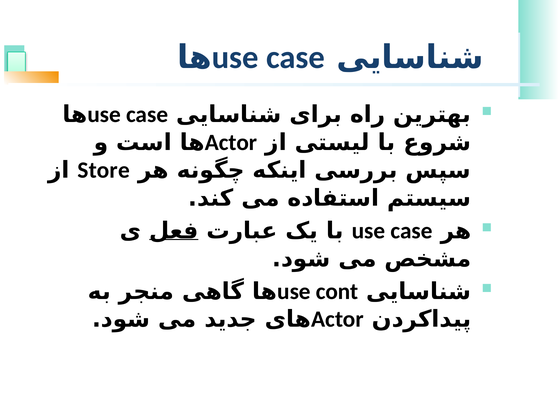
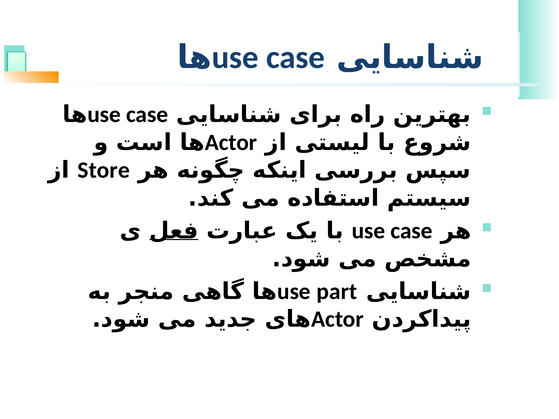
cont: cont -> part
